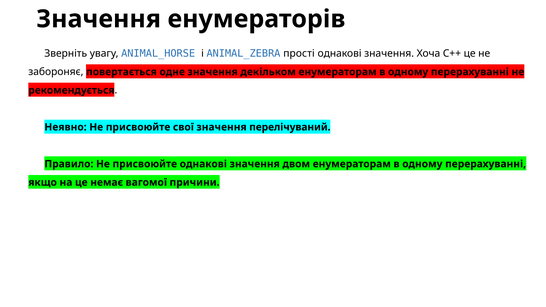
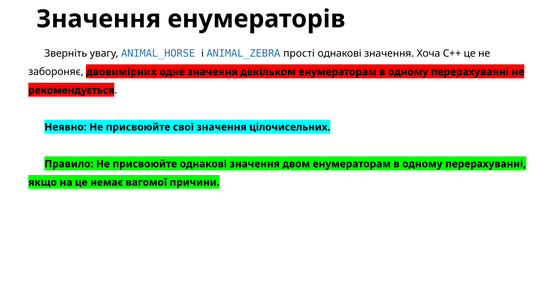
повертається: повертається -> двовимірних
перелічуваний: перелічуваний -> цілочисельних
